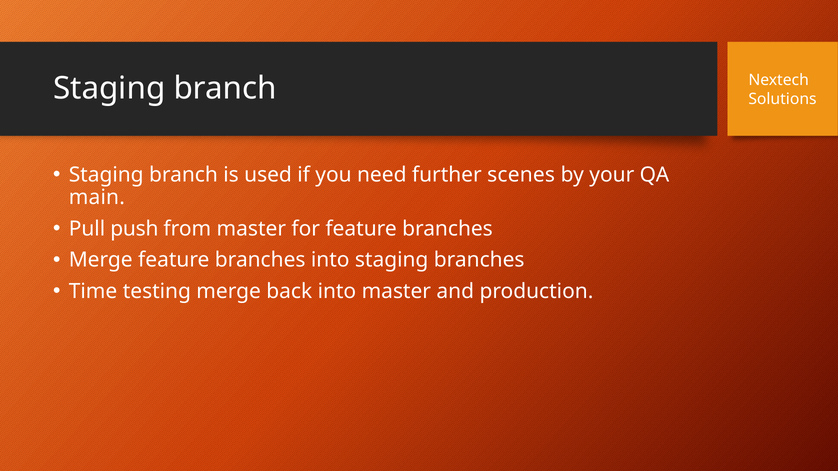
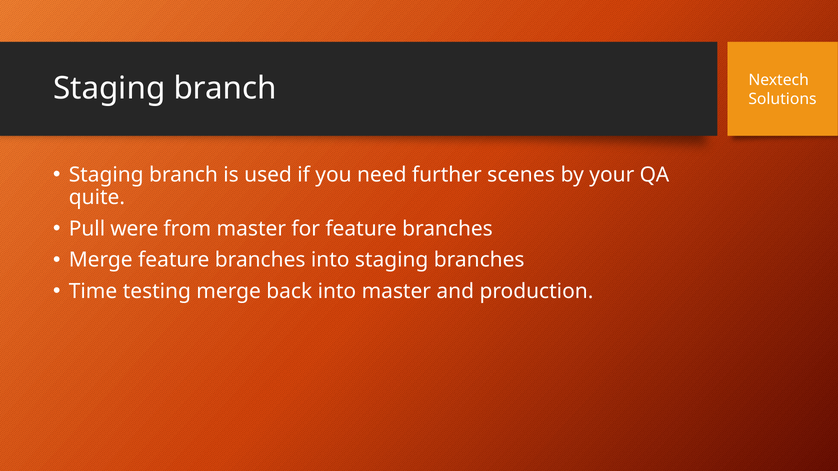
main: main -> quite
push: push -> were
